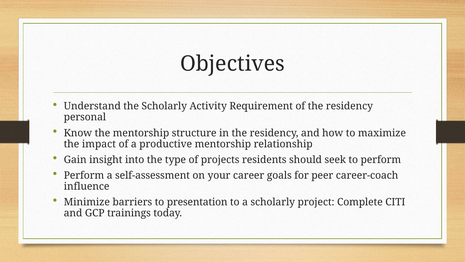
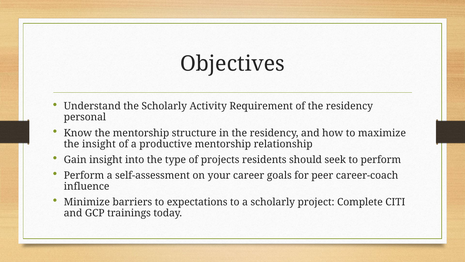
the impact: impact -> insight
presentation: presentation -> expectations
